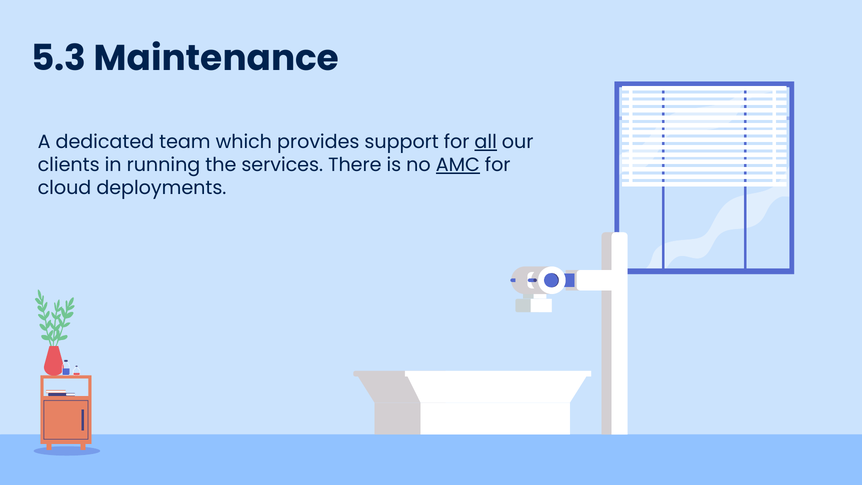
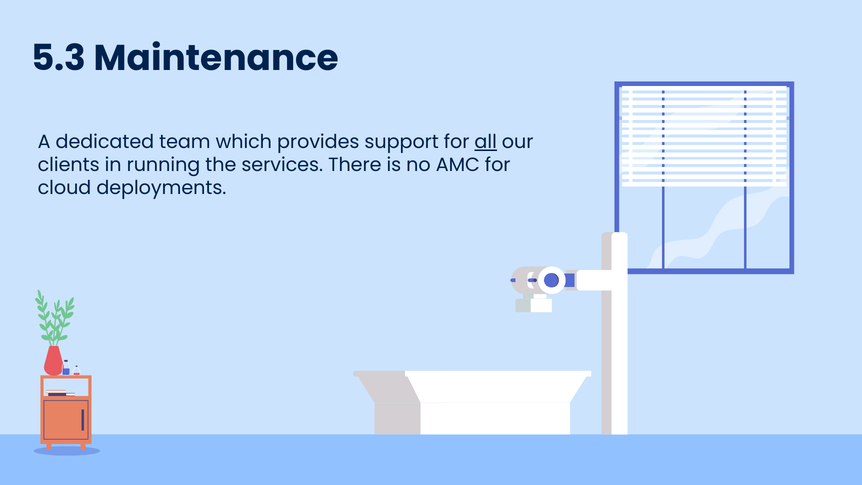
AMC underline: present -> none
